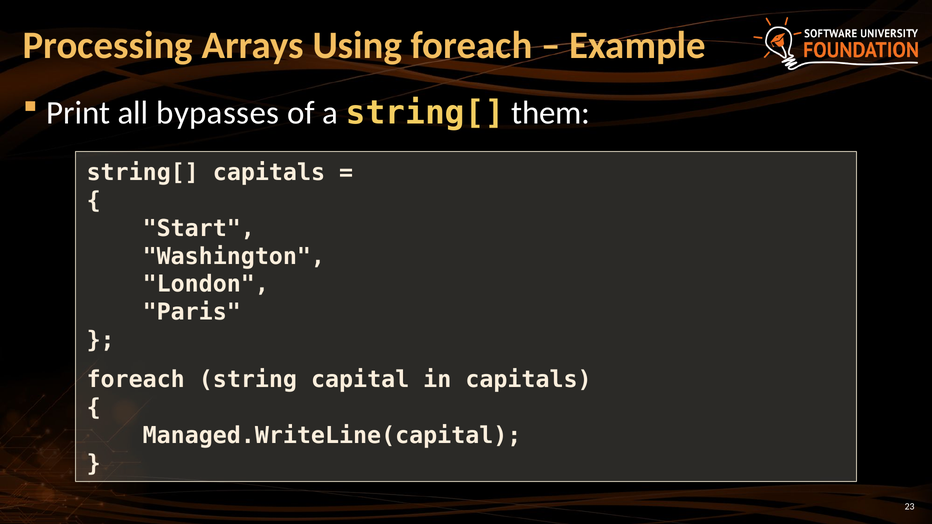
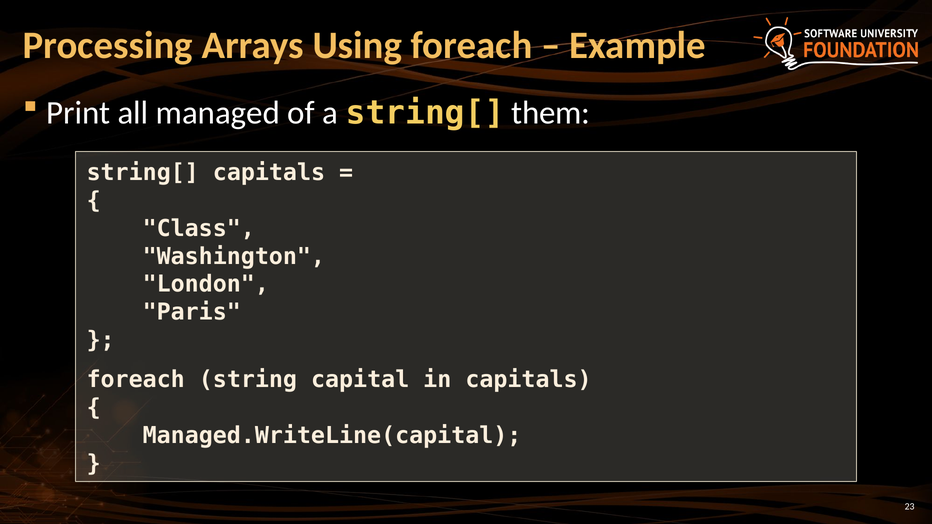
bypasses: bypasses -> managed
Start: Start -> Class
